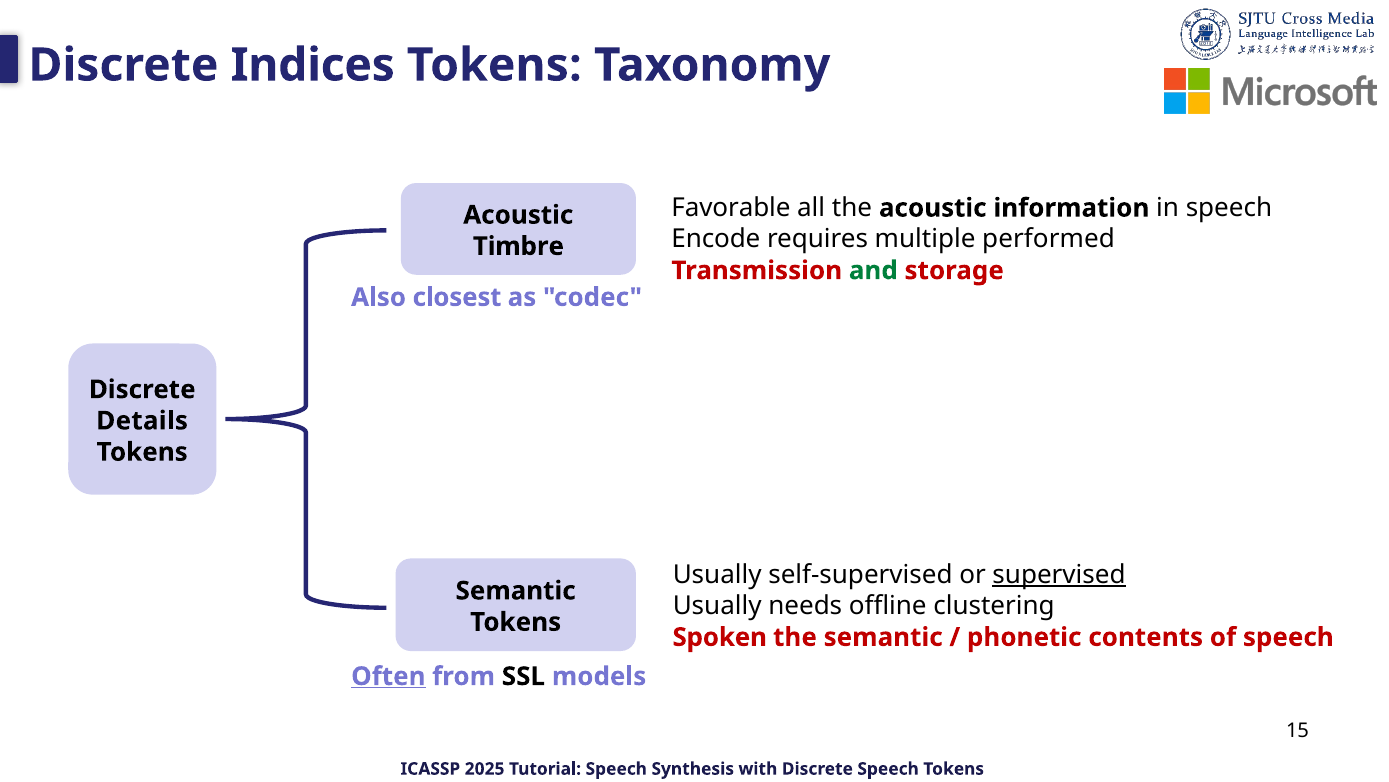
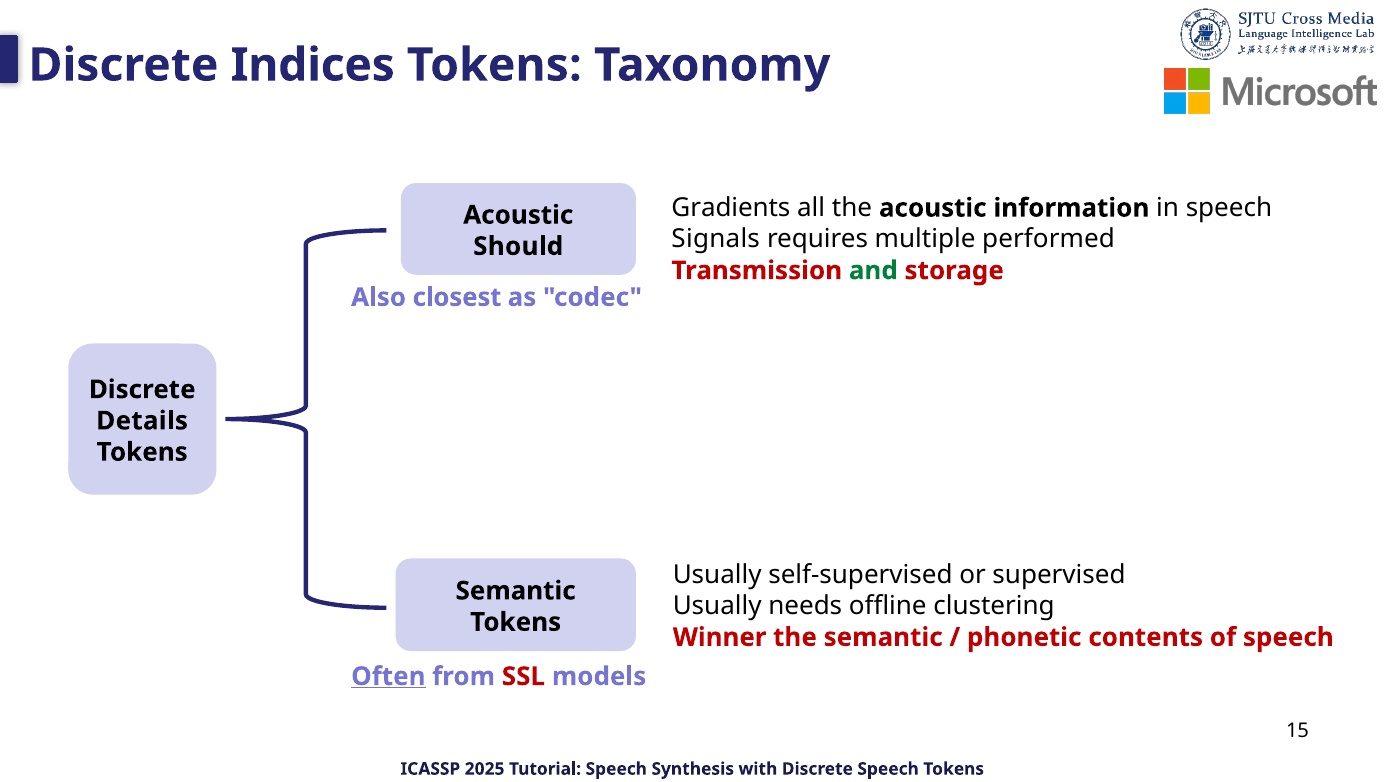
Favorable: Favorable -> Gradients
Encode: Encode -> Signals
Timbre: Timbre -> Should
supervised underline: present -> none
Spoken: Spoken -> Winner
SSL colour: black -> red
